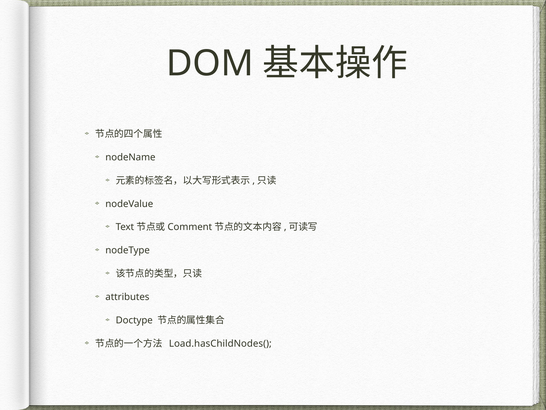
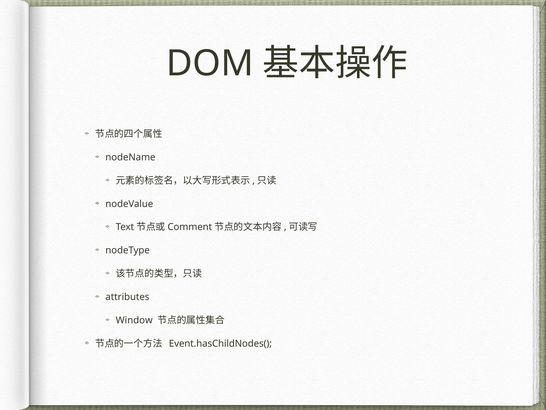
Doctype: Doctype -> Window
Load.hasChildNodes(: Load.hasChildNodes( -> Event.hasChildNodes(
